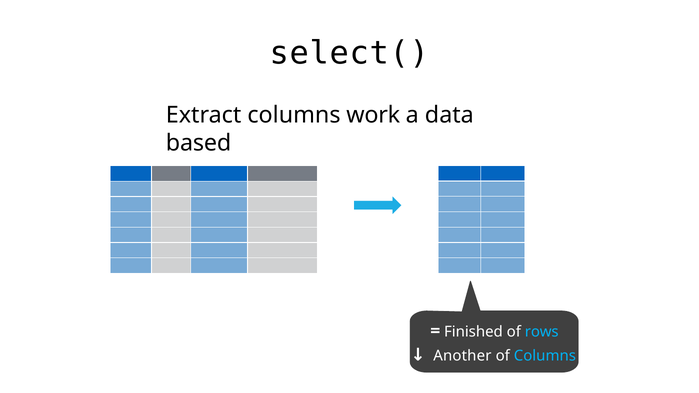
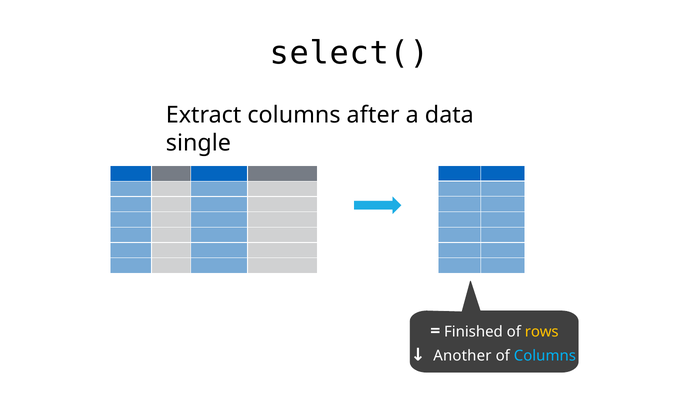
work: work -> after
based: based -> single
rows colour: light blue -> yellow
